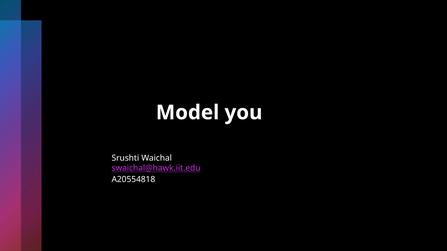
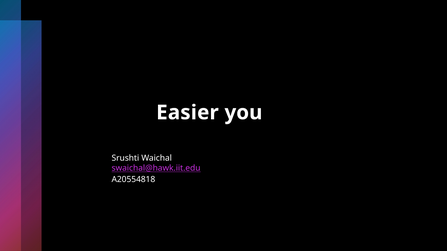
Model: Model -> Easier
